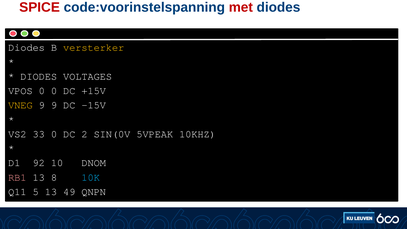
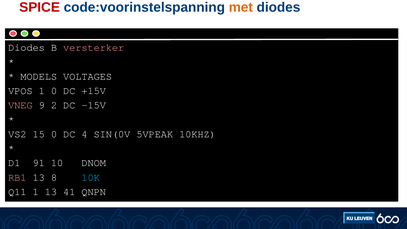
met colour: red -> orange
versterker colour: yellow -> pink
DIODES at (39, 76): DIODES -> MODELS
VPOS 0: 0 -> 1
VNEG colour: yellow -> pink
9 9: 9 -> 2
33: 33 -> 15
2: 2 -> 4
92: 92 -> 91
Q11 5: 5 -> 1
49: 49 -> 41
